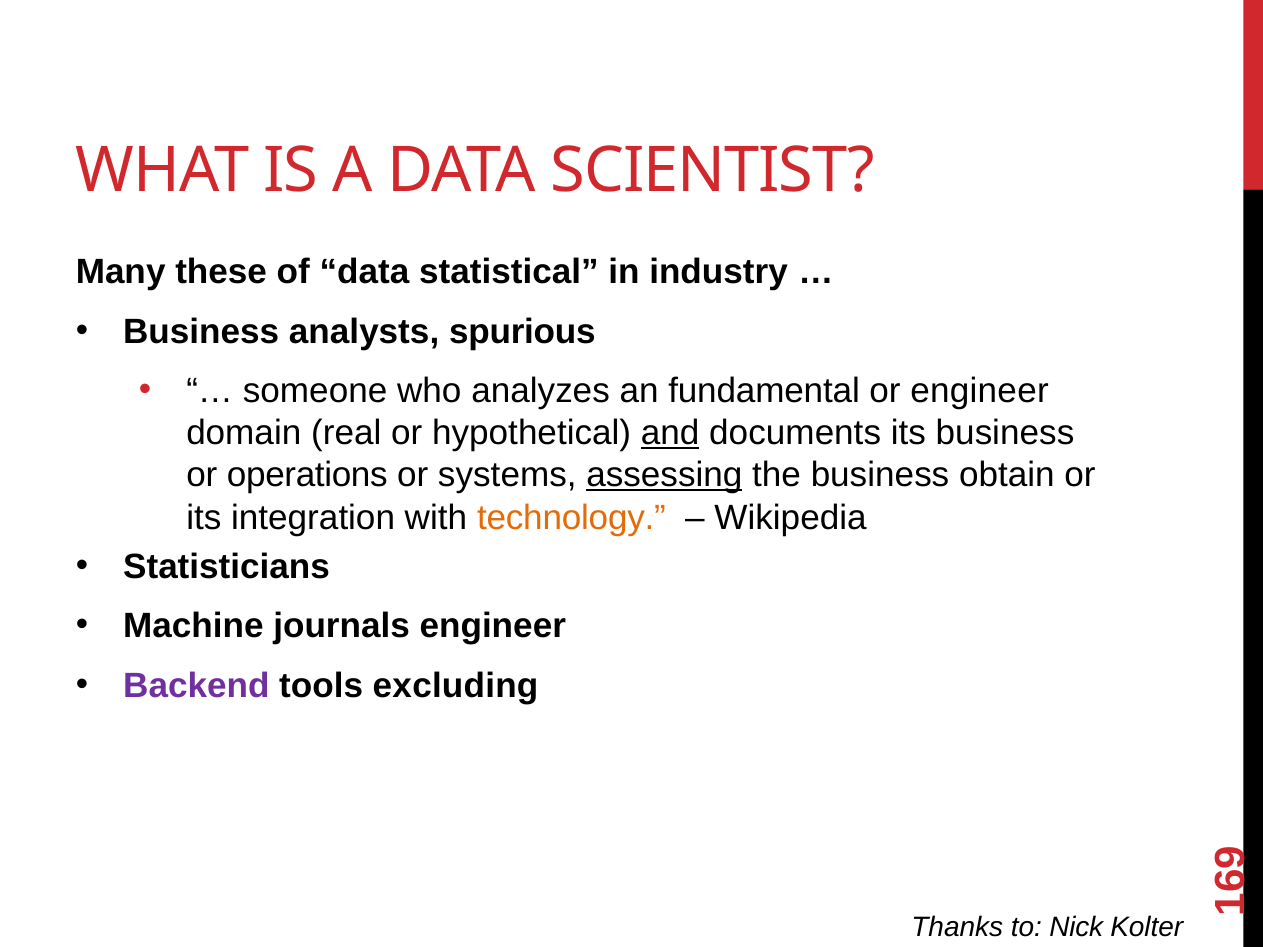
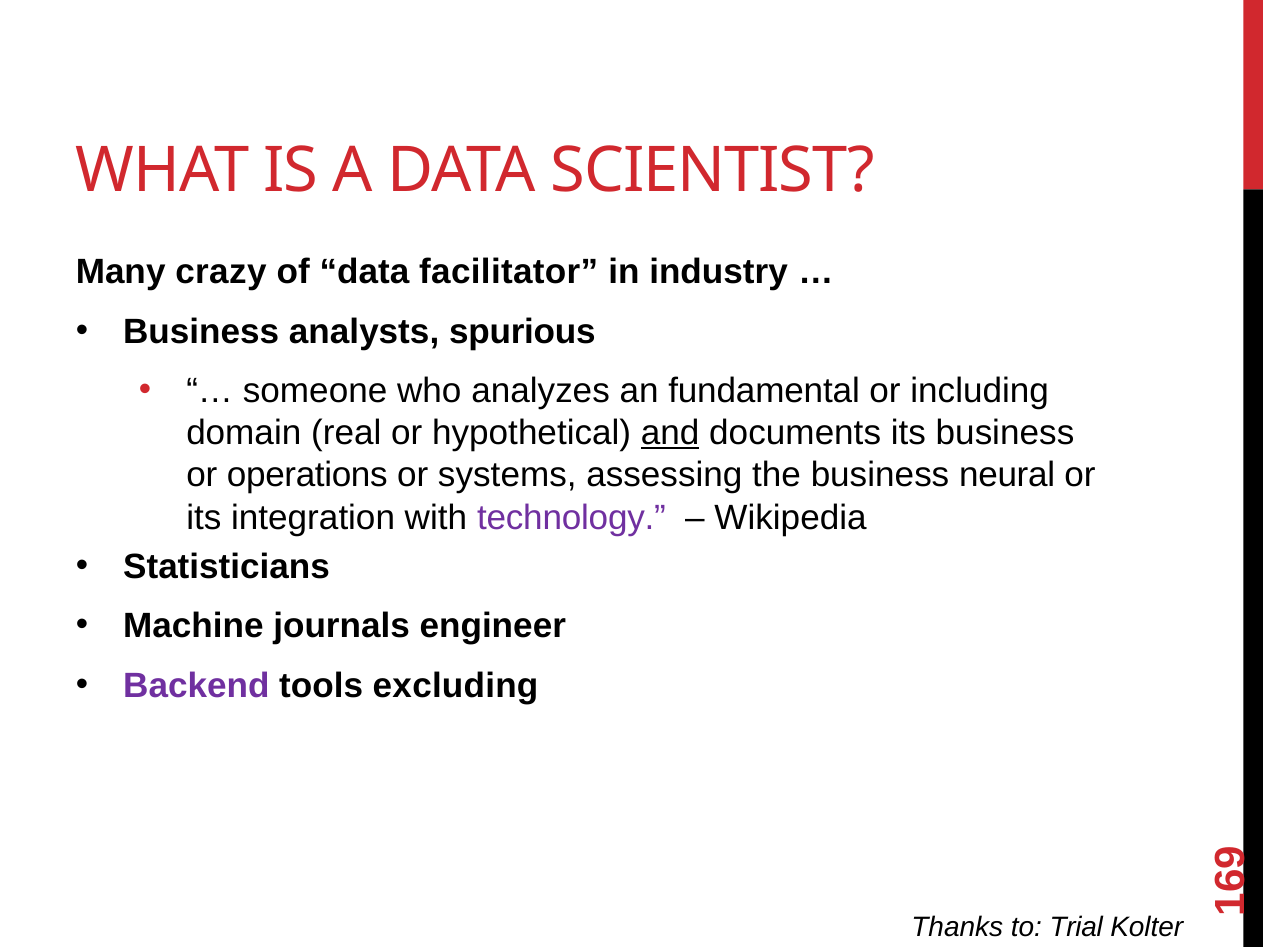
these: these -> crazy
statistical: statistical -> facilitator
or engineer: engineer -> including
assessing underline: present -> none
obtain: obtain -> neural
technology colour: orange -> purple
Nick: Nick -> Trial
